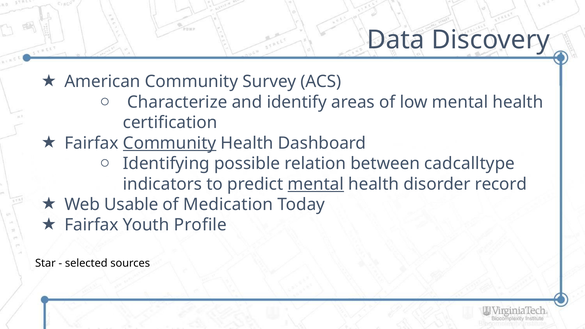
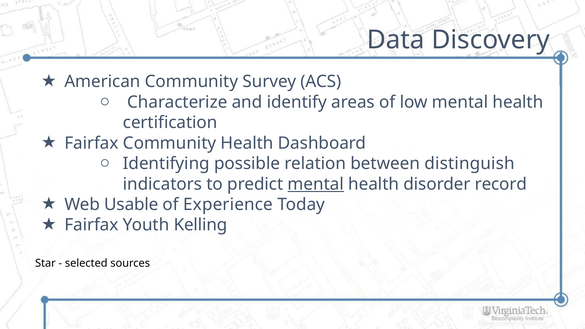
Community at (170, 143) underline: present -> none
cadcalltype: cadcalltype -> distinguish
Medication: Medication -> Experience
Profile: Profile -> Kelling
